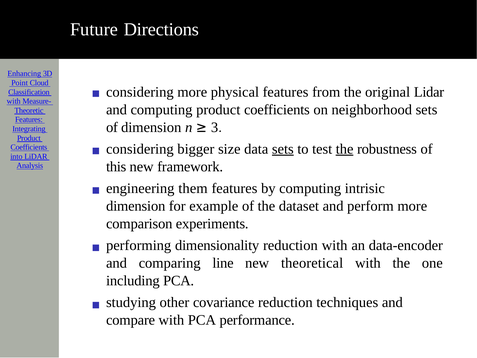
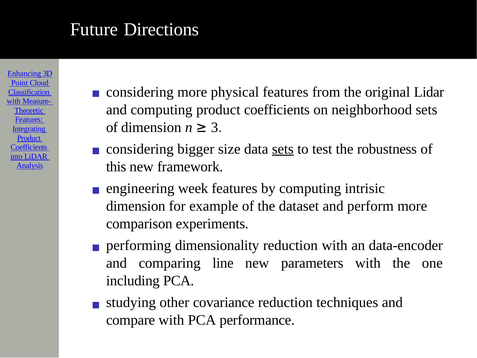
the at (345, 149) underline: present -> none
them: them -> week
theoretical: theoretical -> parameters
